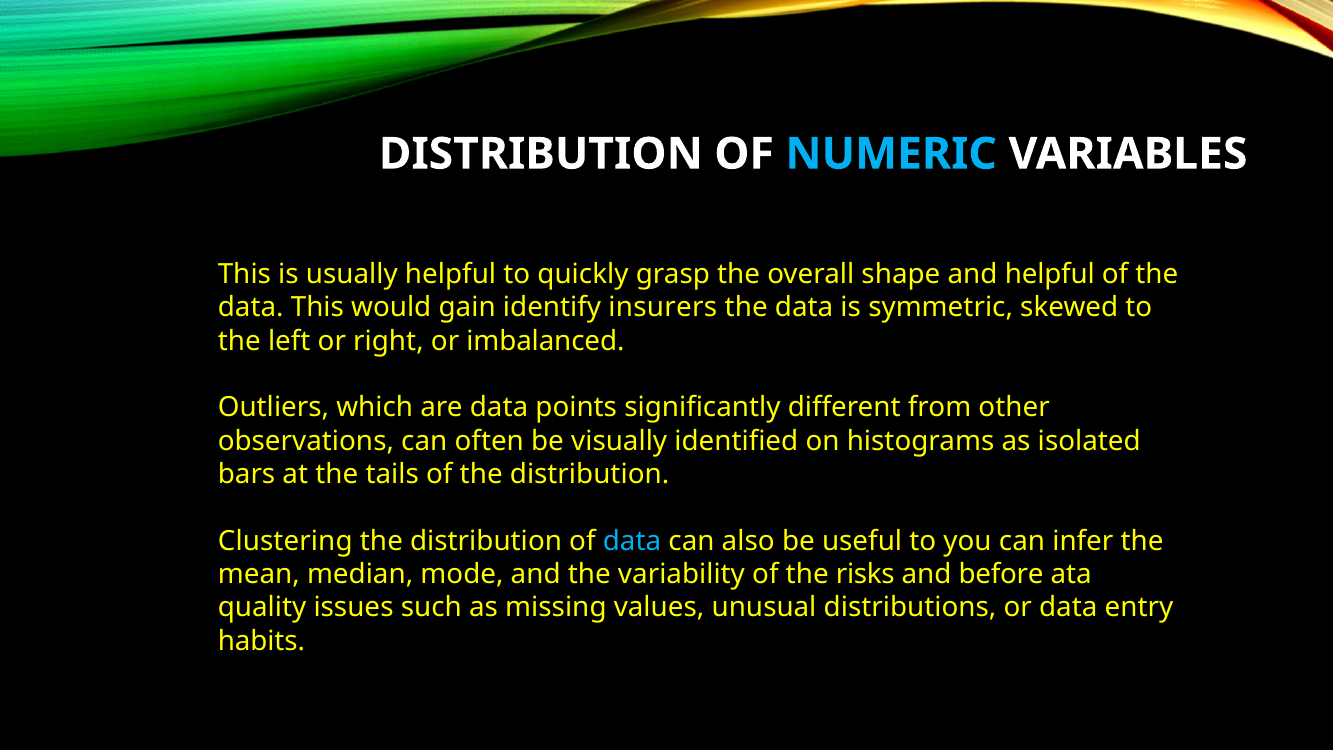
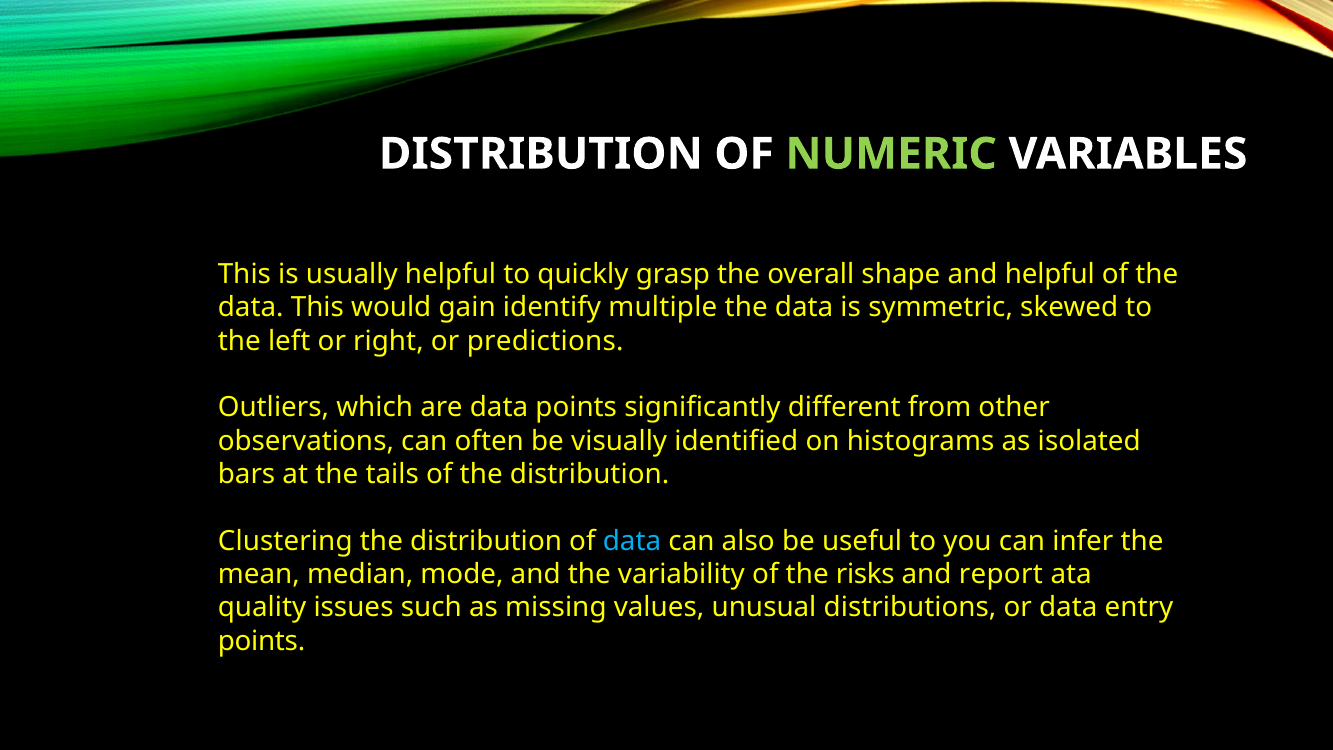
NUMERIC colour: light blue -> light green
insurers: insurers -> multiple
imbalanced: imbalanced -> predictions
before: before -> report
habits at (261, 641): habits -> points
